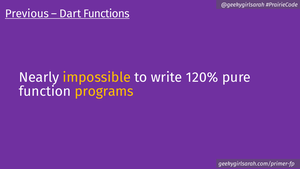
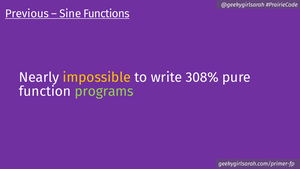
Dart: Dart -> Sine
120%: 120% -> 308%
programs colour: yellow -> light green
